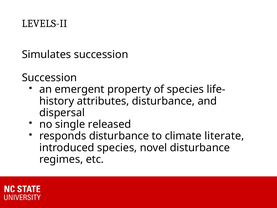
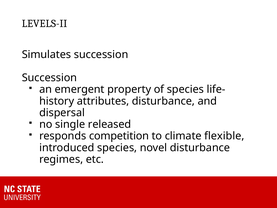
responds disturbance: disturbance -> competition
literate: literate -> flexible
